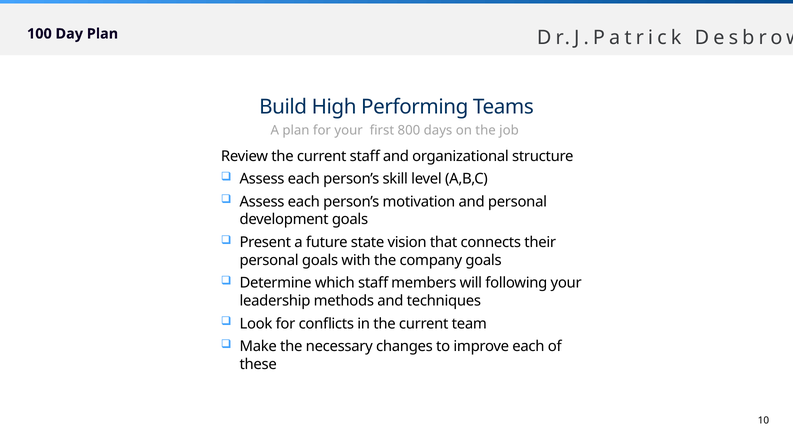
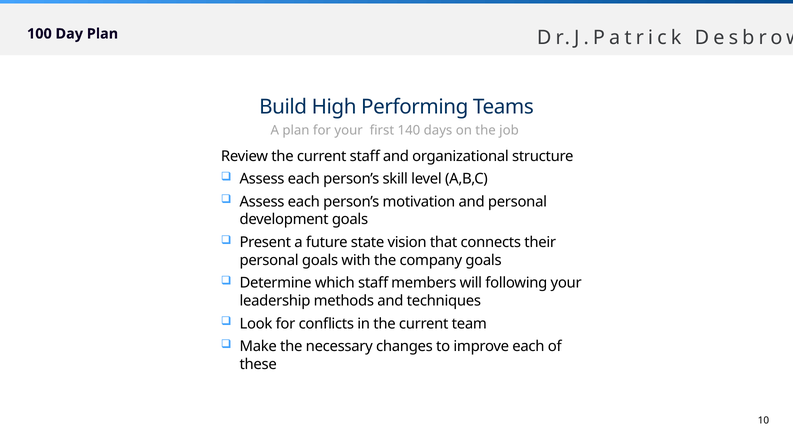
800: 800 -> 140
